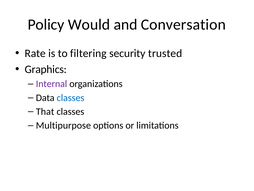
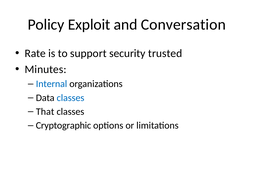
Would: Would -> Exploit
filtering: filtering -> support
Graphics: Graphics -> Minutes
Internal colour: purple -> blue
Multipurpose: Multipurpose -> Cryptographic
